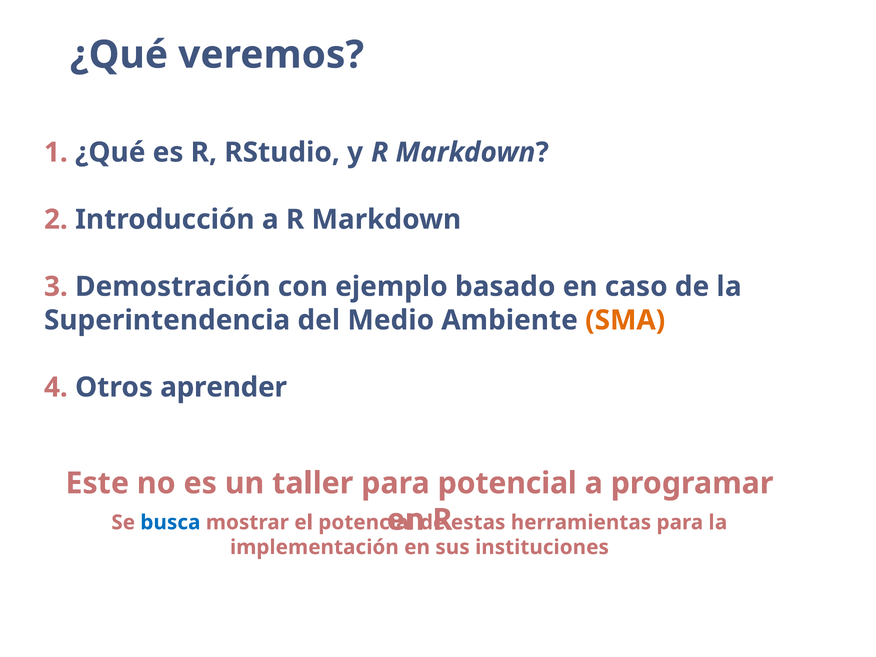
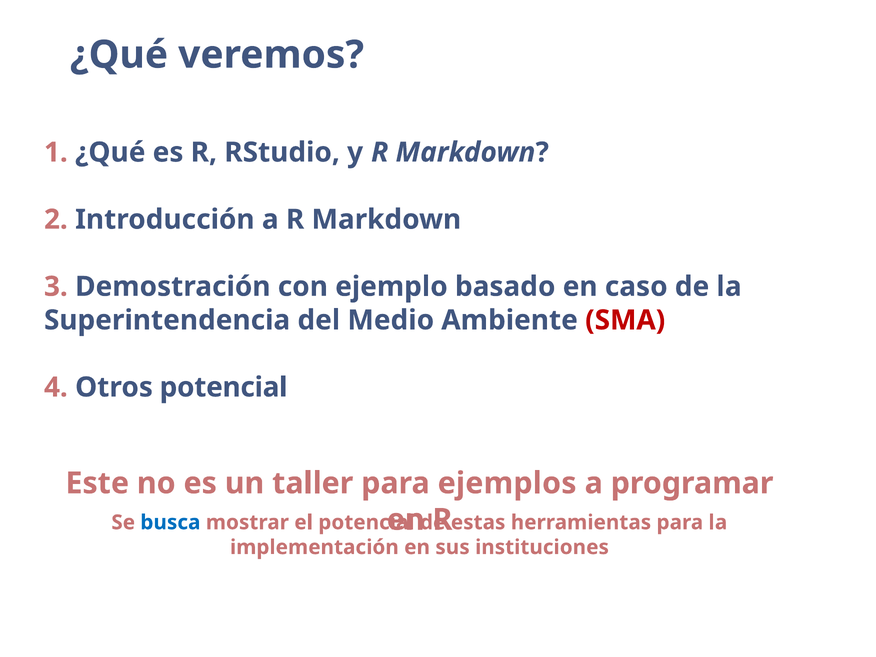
SMA colour: orange -> red
Otros aprender: aprender -> potencial
para potencial: potencial -> ejemplos
